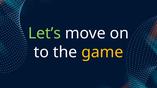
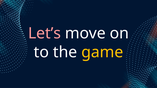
Let’s colour: light green -> pink
